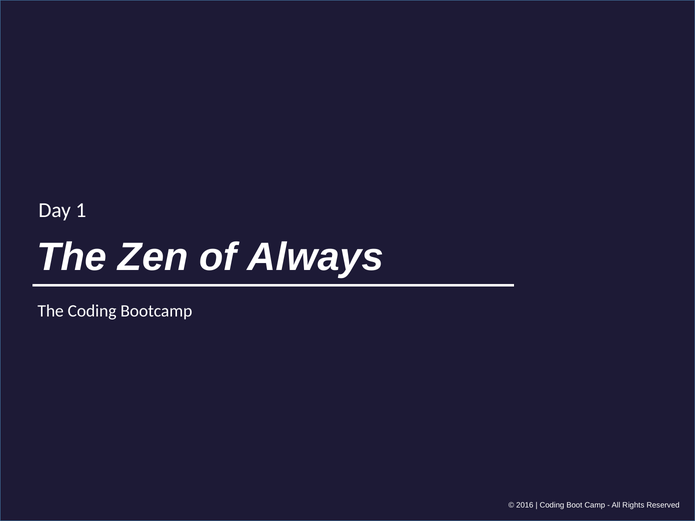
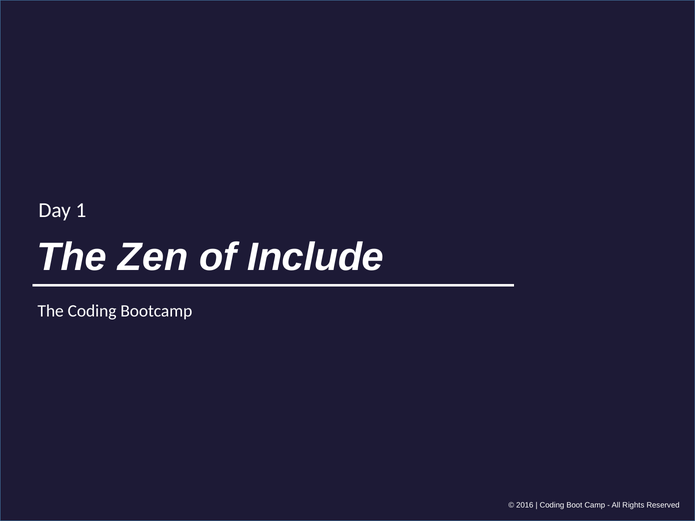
Always: Always -> Include
